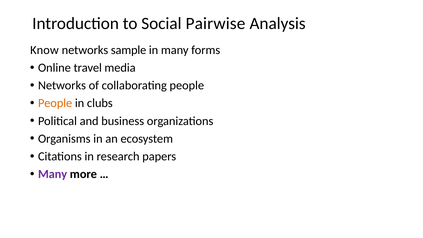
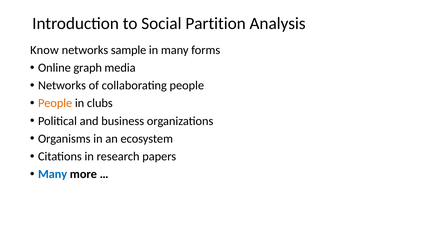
Pairwise: Pairwise -> Partition
travel: travel -> graph
Many at (53, 174) colour: purple -> blue
